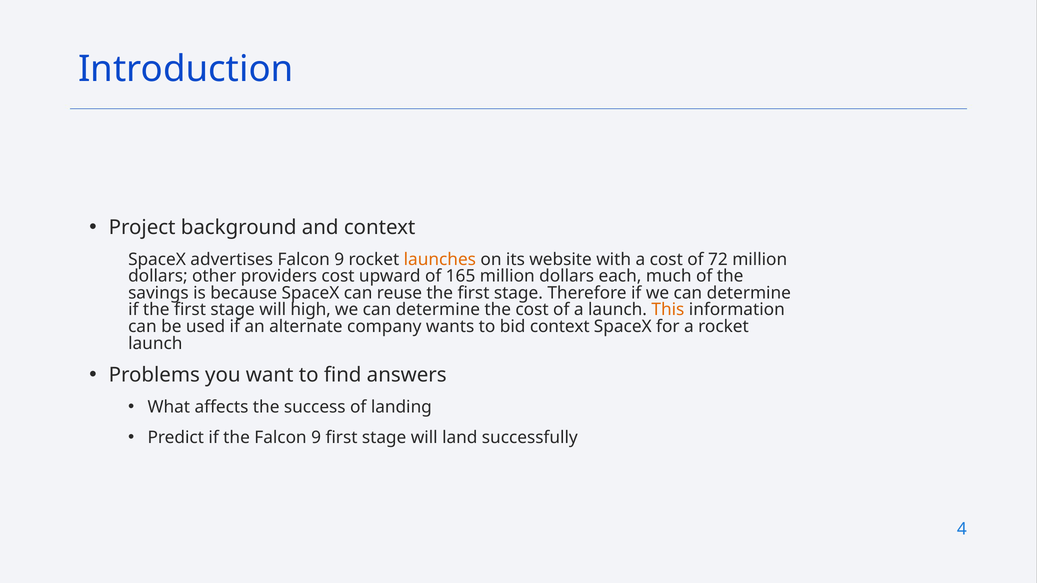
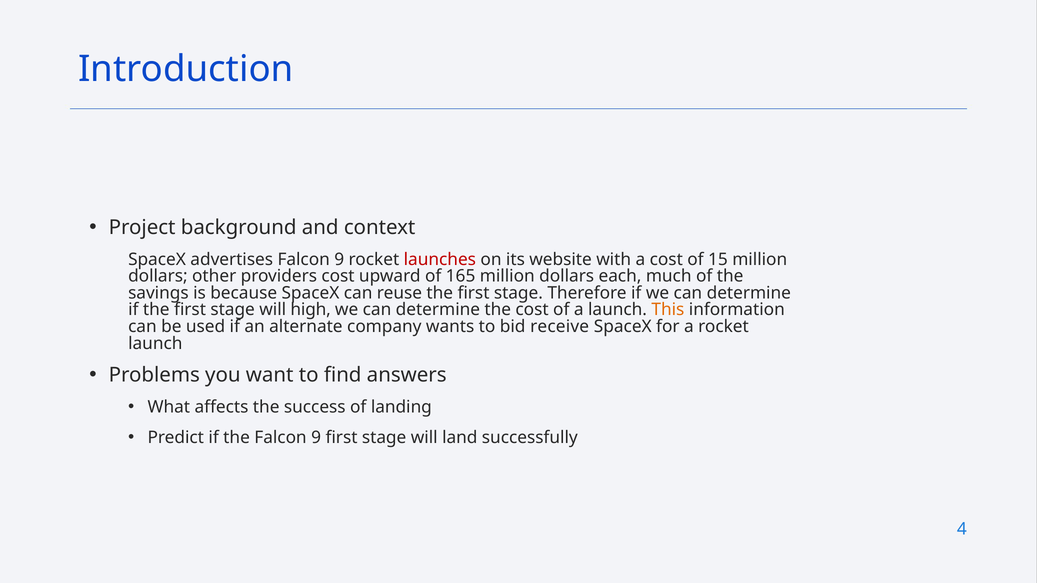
launches colour: orange -> red
72: 72 -> 15
bid context: context -> receive
